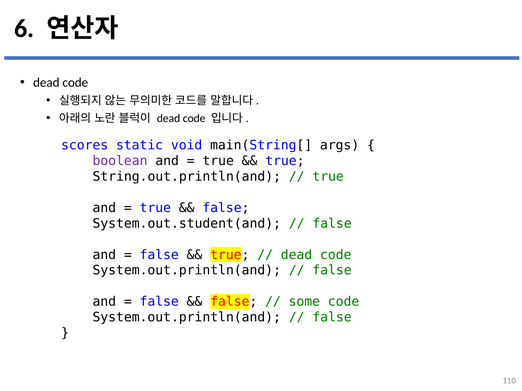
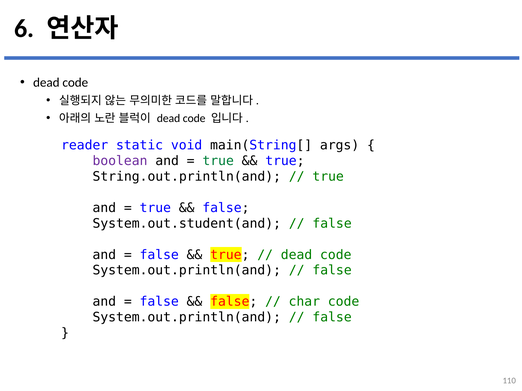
scores: scores -> reader
true at (218, 161) colour: black -> green
some: some -> char
